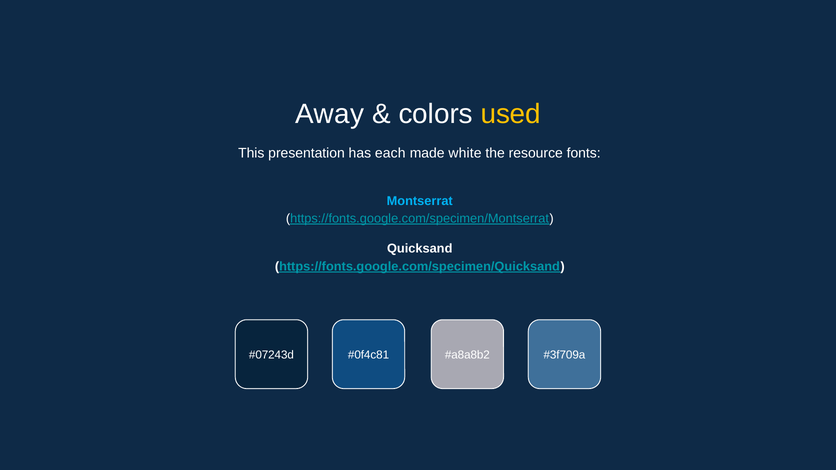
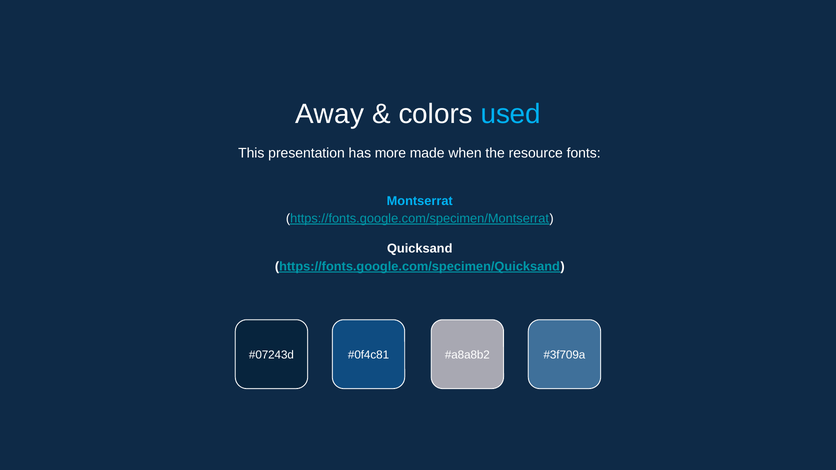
used colour: yellow -> light blue
each: each -> more
white: white -> when
